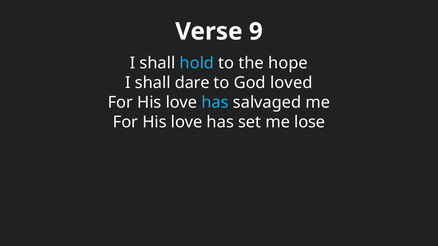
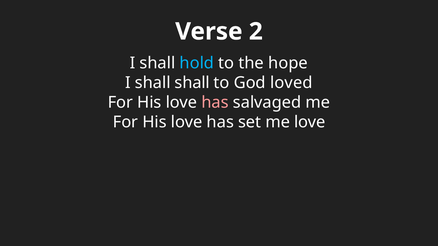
9: 9 -> 2
shall dare: dare -> shall
has at (215, 103) colour: light blue -> pink
me lose: lose -> love
